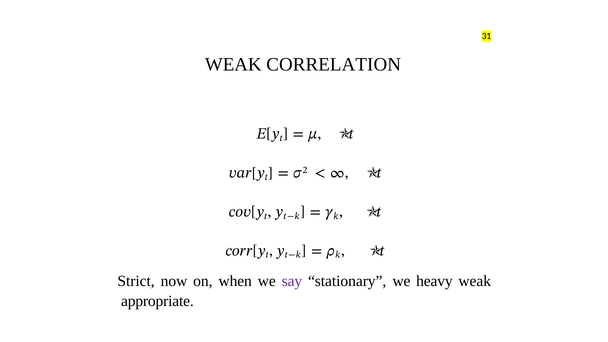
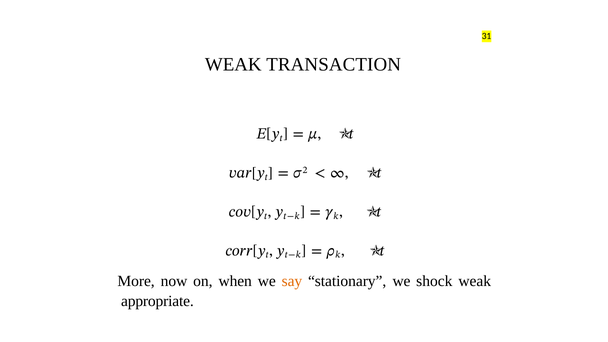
CORRELATION: CORRELATION -> TRANSACTION
Strict: Strict -> More
say colour: purple -> orange
heavy: heavy -> shock
